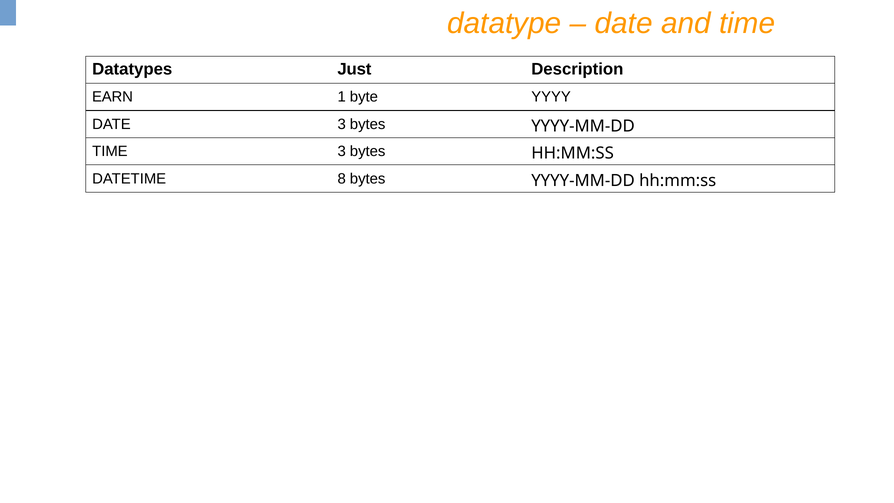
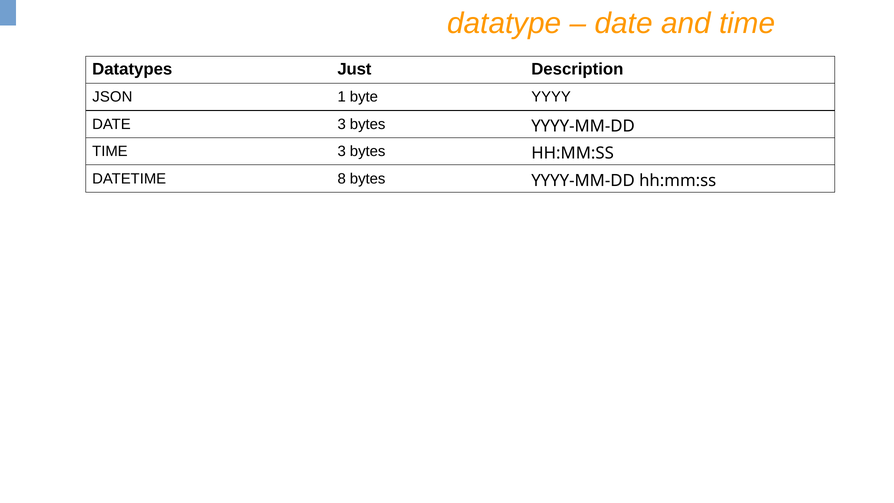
EARN: EARN -> JSON
